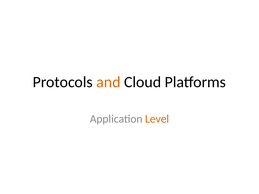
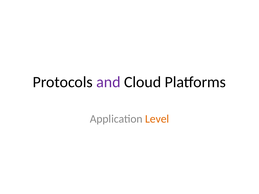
and colour: orange -> purple
